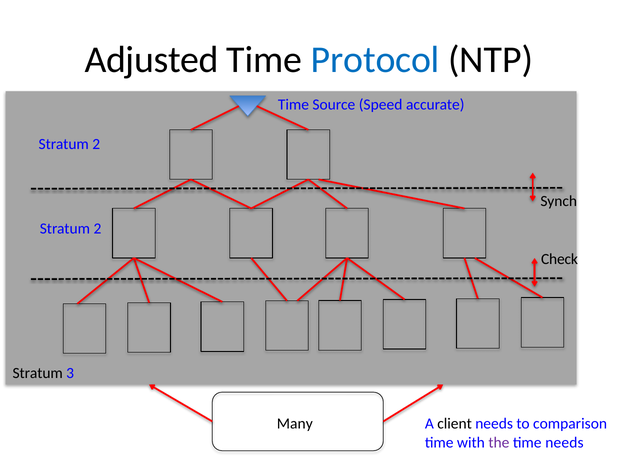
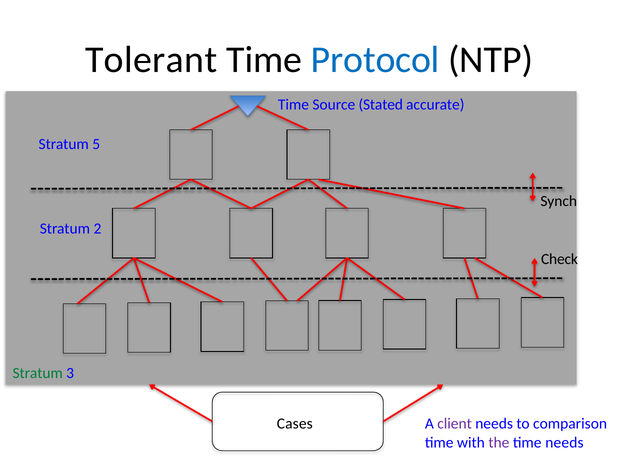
Adjusted: Adjusted -> Tolerant
Speed: Speed -> Stated
2 at (96, 144): 2 -> 5
Stratum at (38, 373) colour: black -> green
Many: Many -> Cases
client colour: black -> purple
